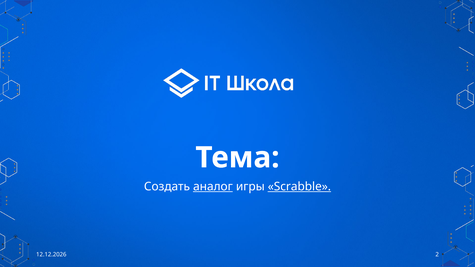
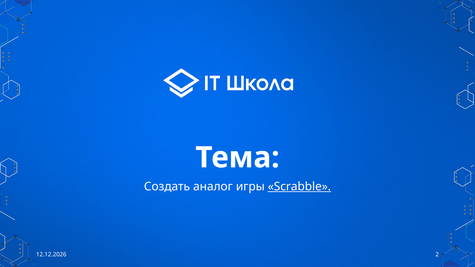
аналог underline: present -> none
